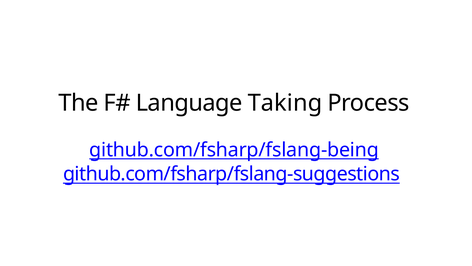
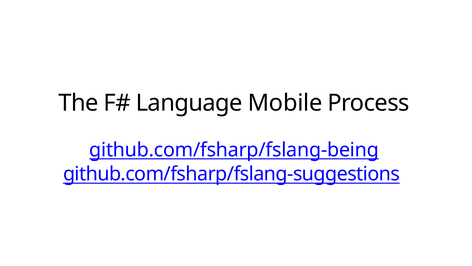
Taking: Taking -> Mobile
